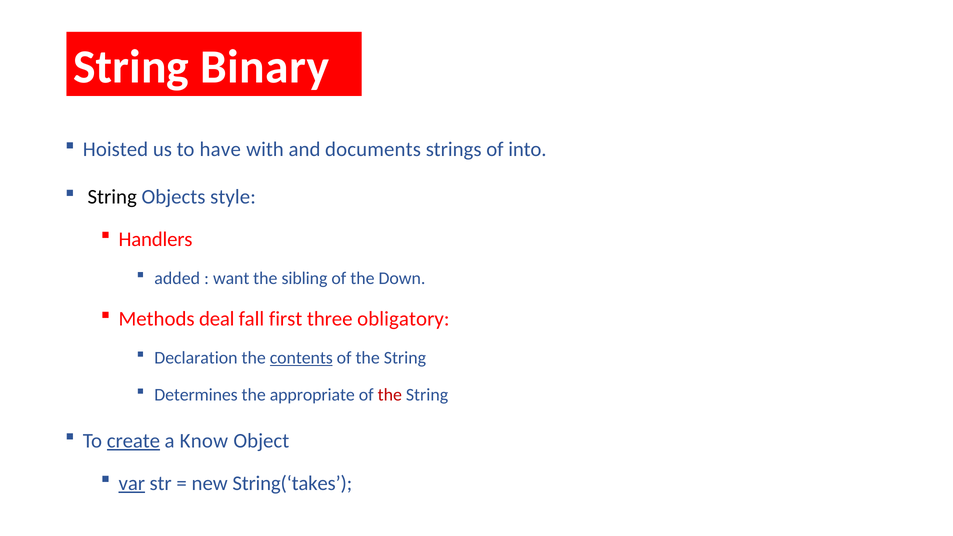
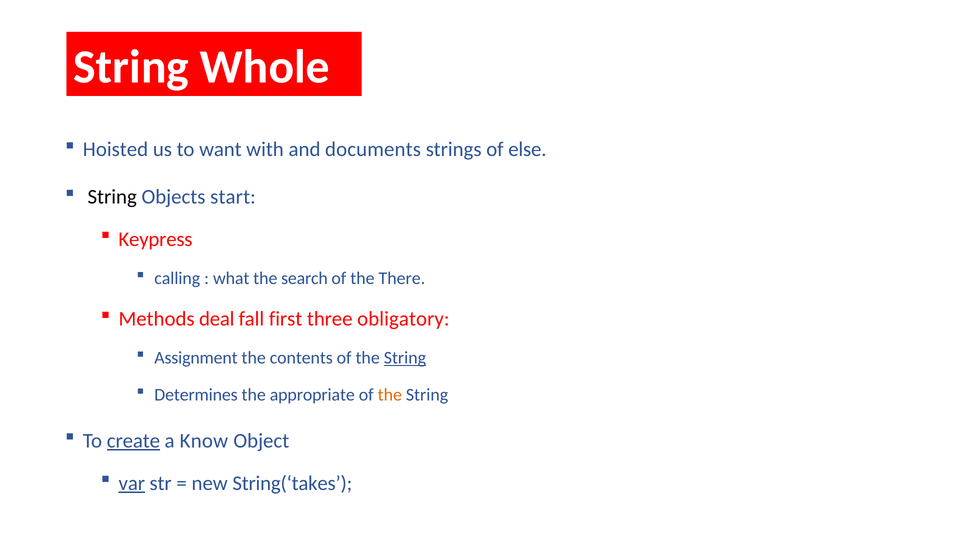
Binary: Binary -> Whole
have: have -> want
into: into -> else
style: style -> start
Handlers: Handlers -> Keypress
added: added -> calling
want: want -> what
sibling: sibling -> search
Down: Down -> There
Declaration: Declaration -> Assignment
contents underline: present -> none
String at (405, 358) underline: none -> present
the at (390, 395) colour: red -> orange
